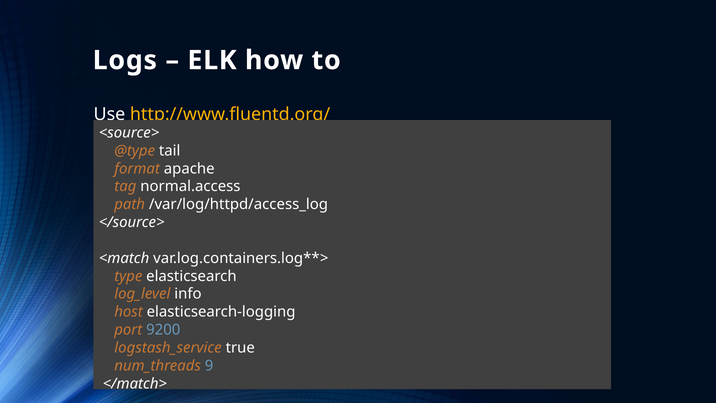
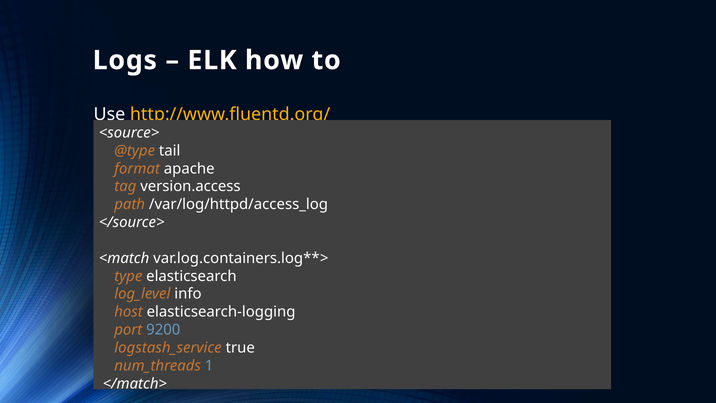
normal.access: normal.access -> version.access
9: 9 -> 1
